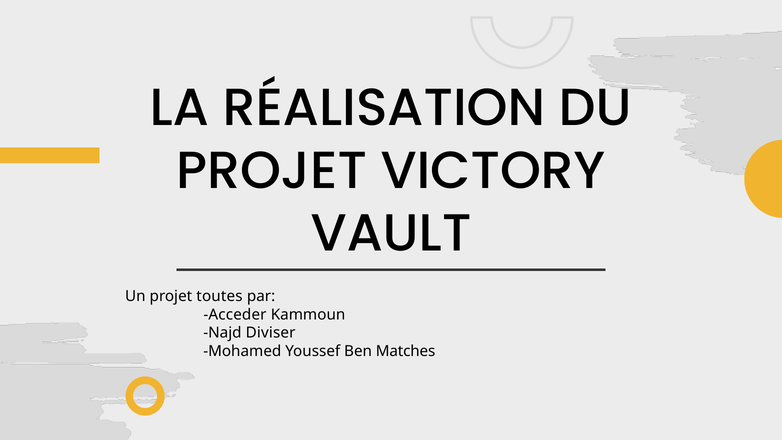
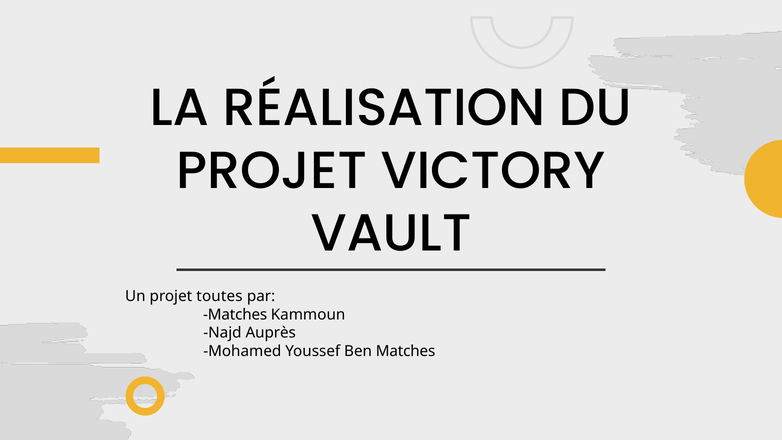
Acceder at (235, 314): Acceder -> Matches
Diviser: Diviser -> Auprès
